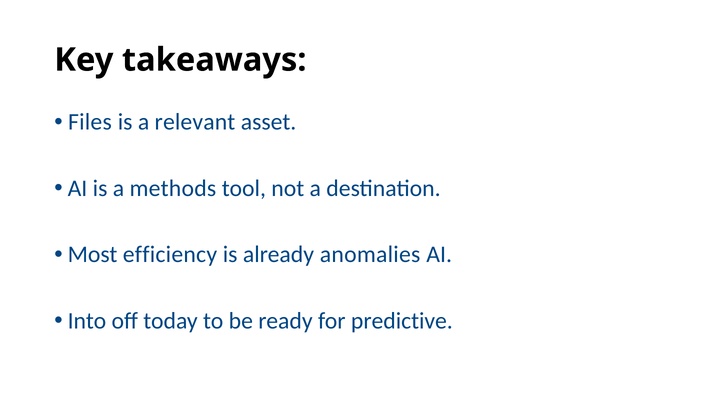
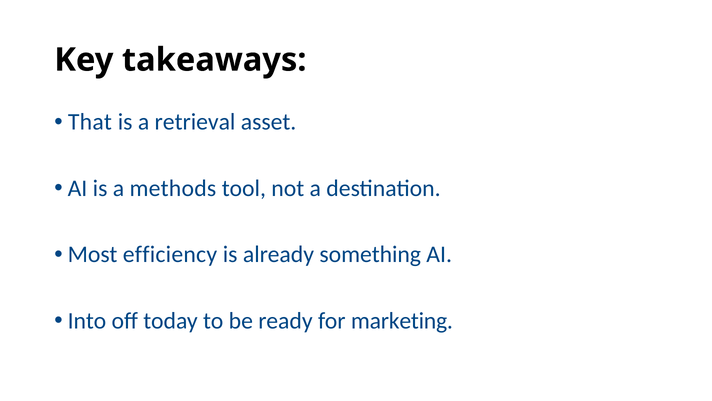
Files: Files -> That
relevant: relevant -> retrieval
anomalies: anomalies -> something
predictive: predictive -> marketing
